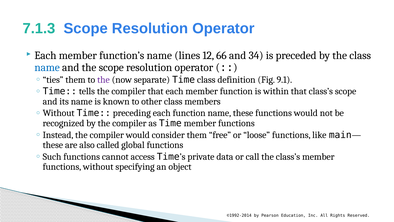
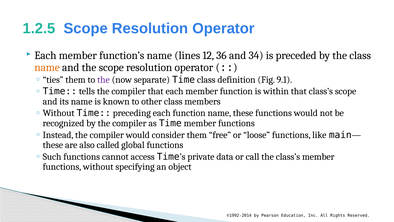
7.1.3: 7.1.3 -> 1.2.5
66: 66 -> 36
name at (47, 67) colour: blue -> orange
